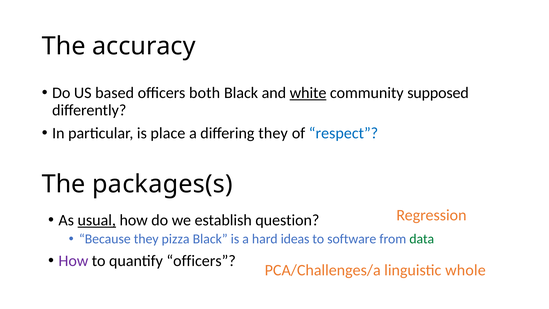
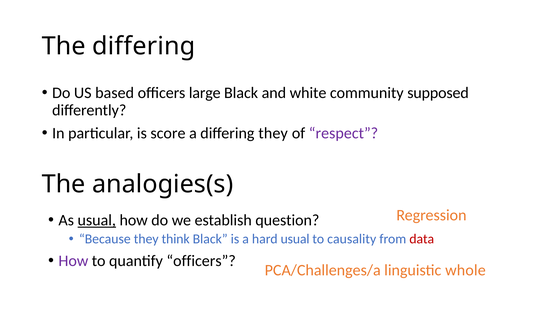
The accuracy: accuracy -> differing
both: both -> large
white underline: present -> none
place: place -> score
respect colour: blue -> purple
packages(s: packages(s -> analogies(s
pizza: pizza -> think
hard ideas: ideas -> usual
software: software -> causality
data colour: green -> red
